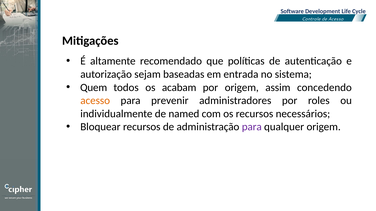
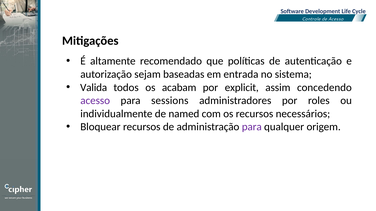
Quem: Quem -> Valida
por origem: origem -> explicit
acesso at (95, 101) colour: orange -> purple
prevenir: prevenir -> sessions
